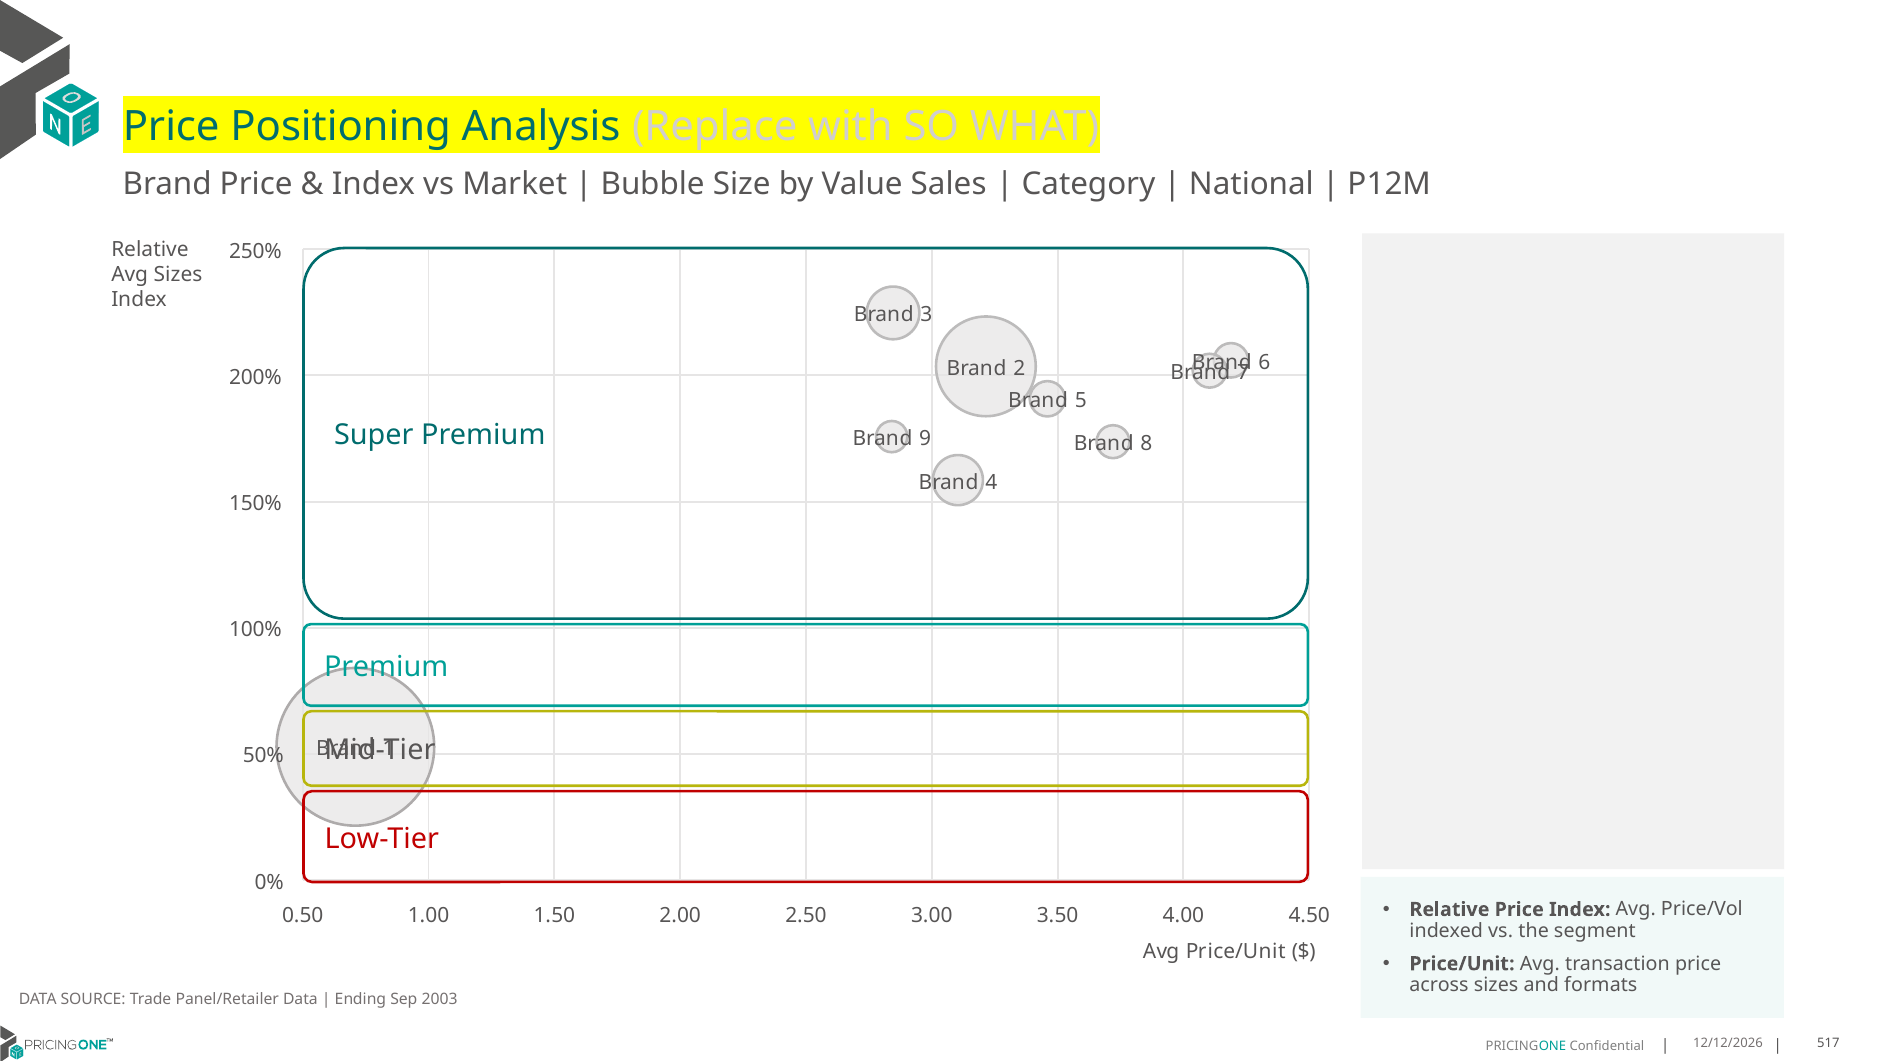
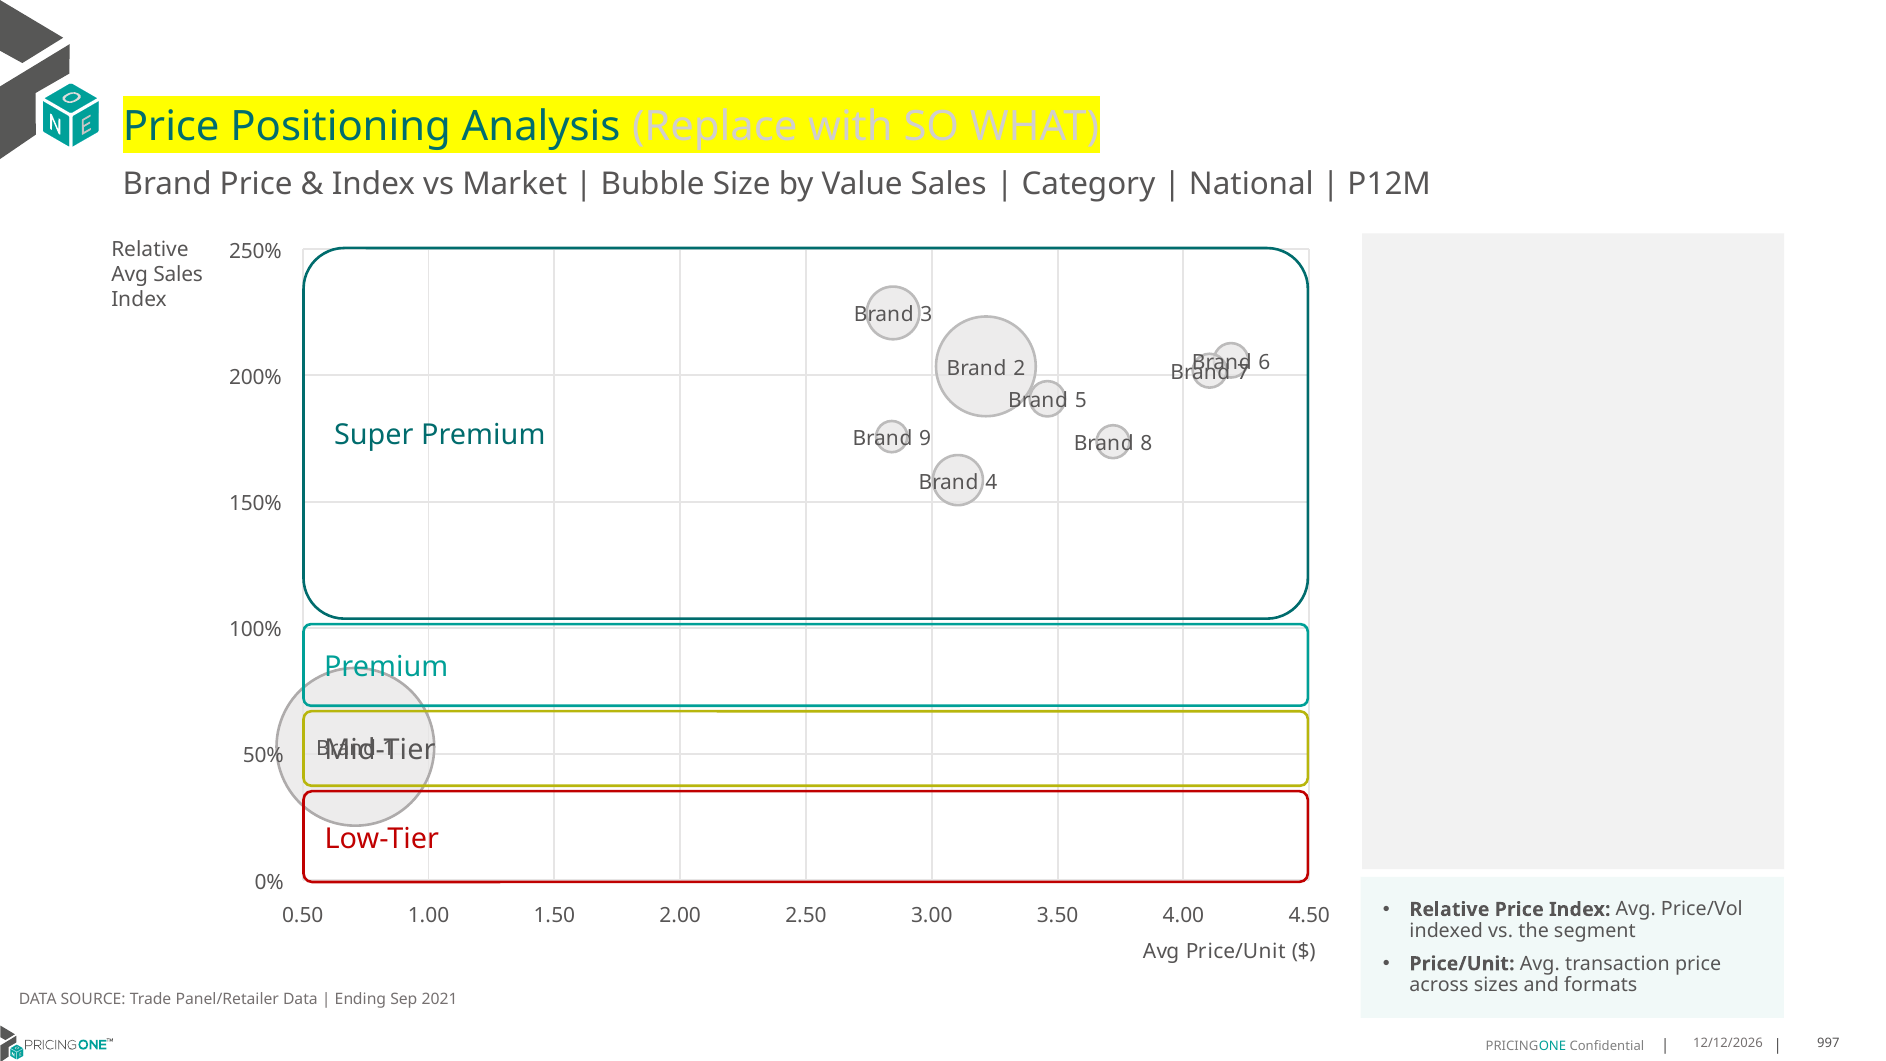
Avg Sizes: Sizes -> Sales
2003: 2003 -> 2021
517: 517 -> 997
